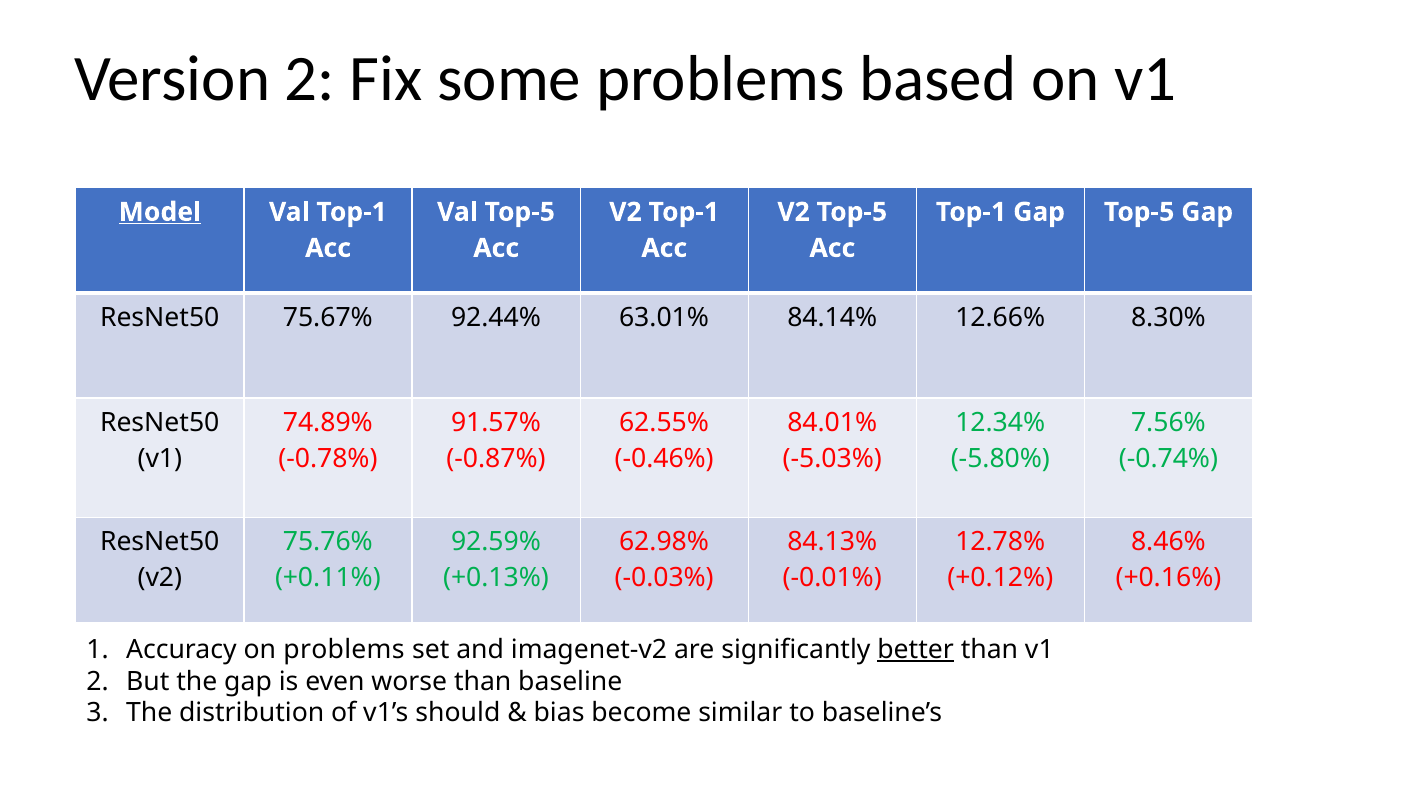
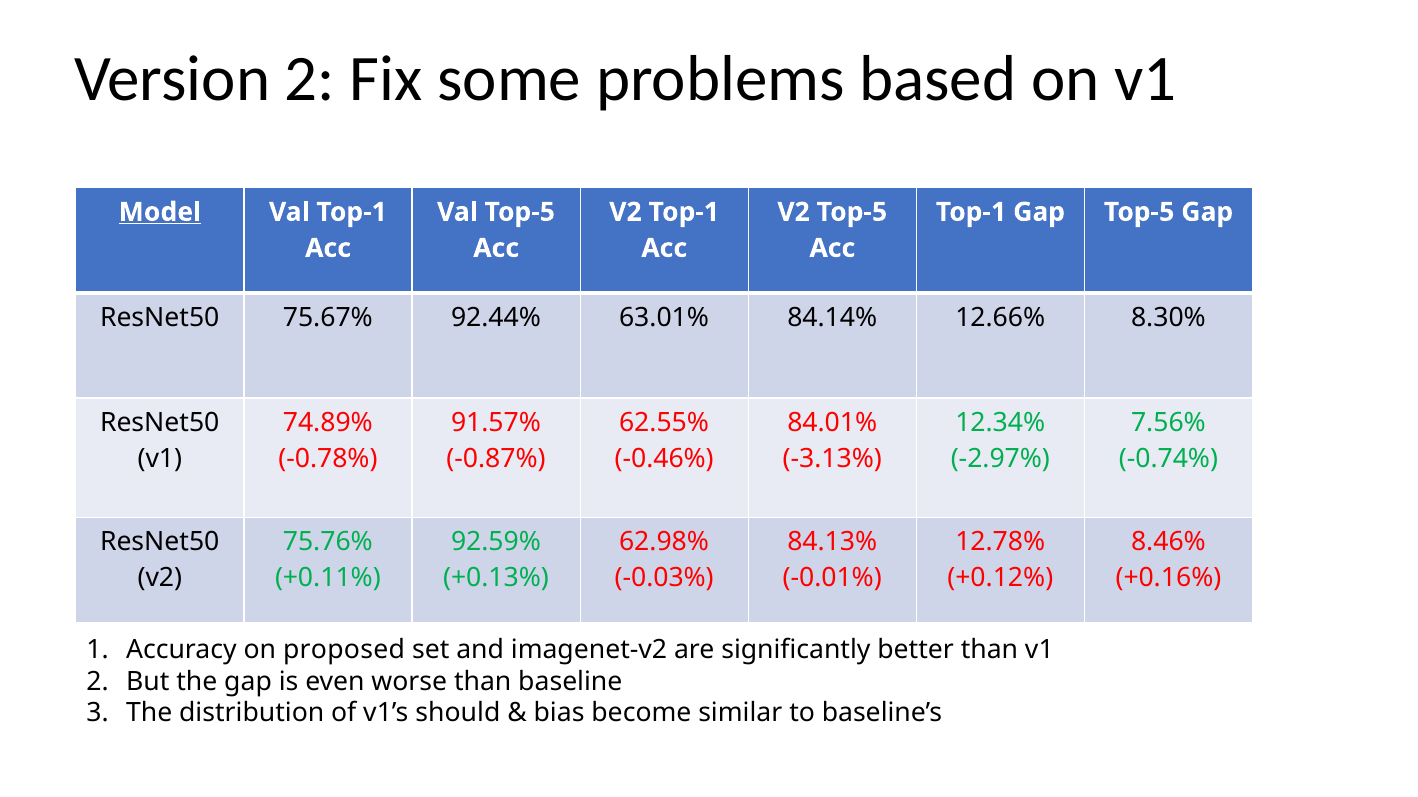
-5.03%: -5.03% -> -3.13%
-5.80%: -5.80% -> -2.97%
on problems: problems -> proposed
better underline: present -> none
